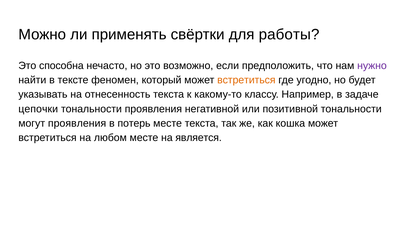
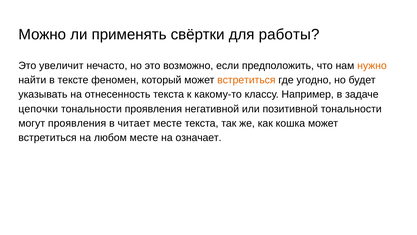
способна: способна -> увеличит
нужно colour: purple -> orange
потерь: потерь -> читает
является: является -> означает
